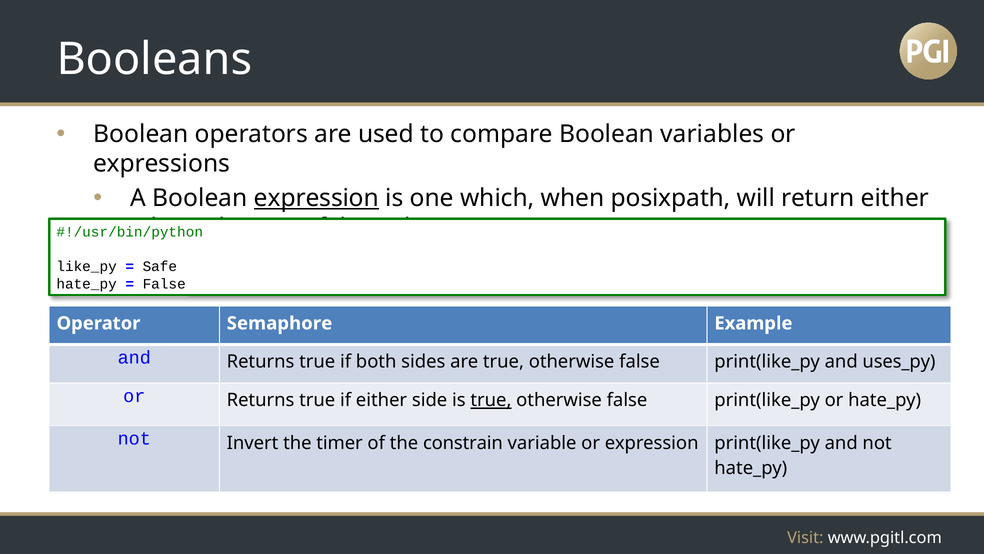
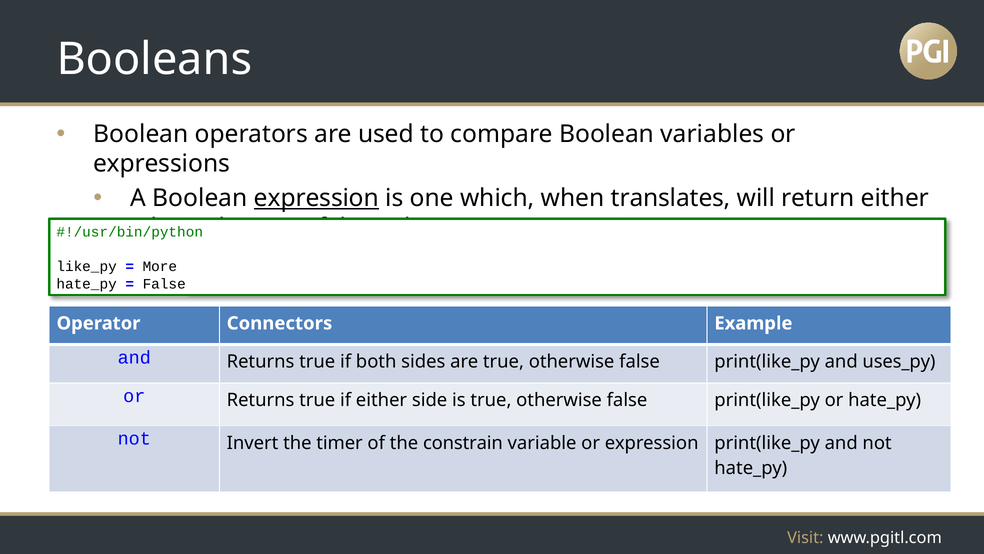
posixpath: posixpath -> translates
Safe: Safe -> More
Semaphore: Semaphore -> Connectors
true at (491, 400) underline: present -> none
